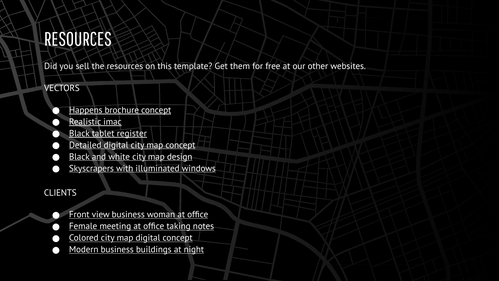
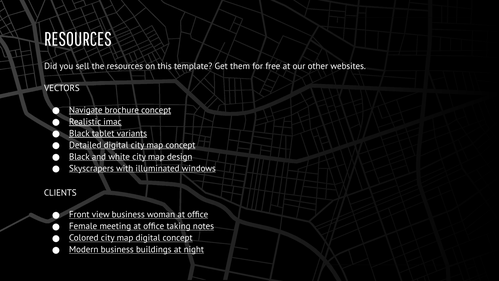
Happens: Happens -> Navigate
register: register -> variants
